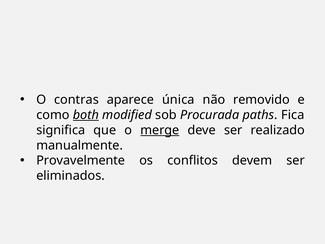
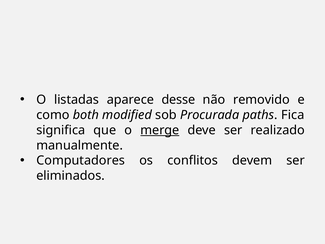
contras: contras -> listadas
única: única -> desse
both underline: present -> none
Provavelmente: Provavelmente -> Computadores
